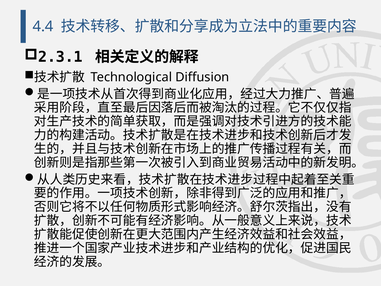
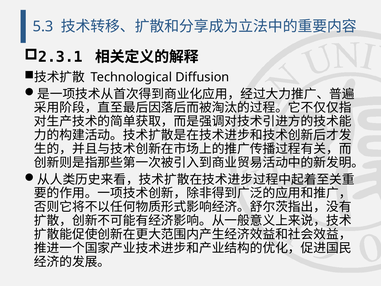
4.4: 4.4 -> 5.3
